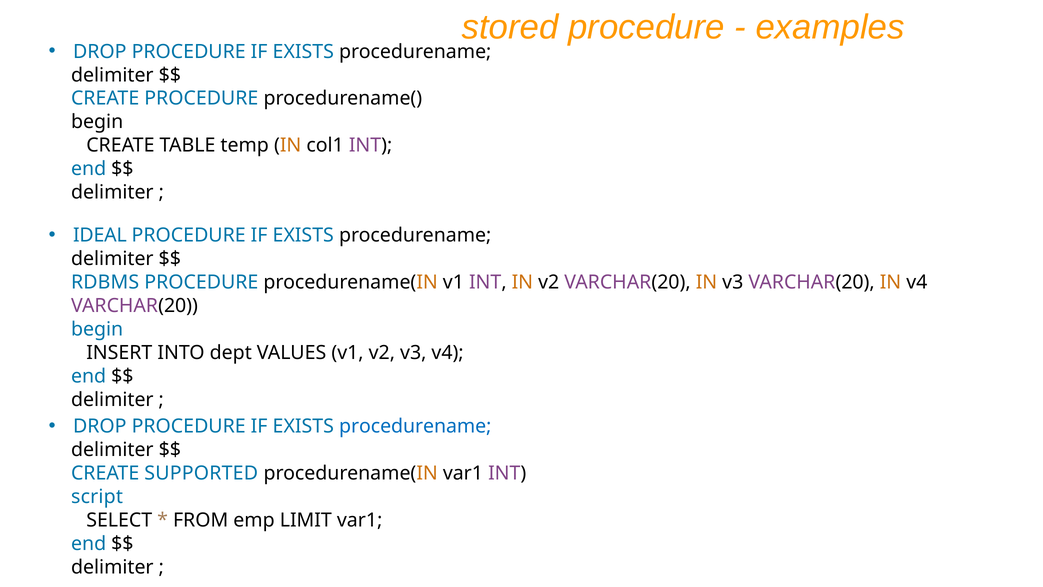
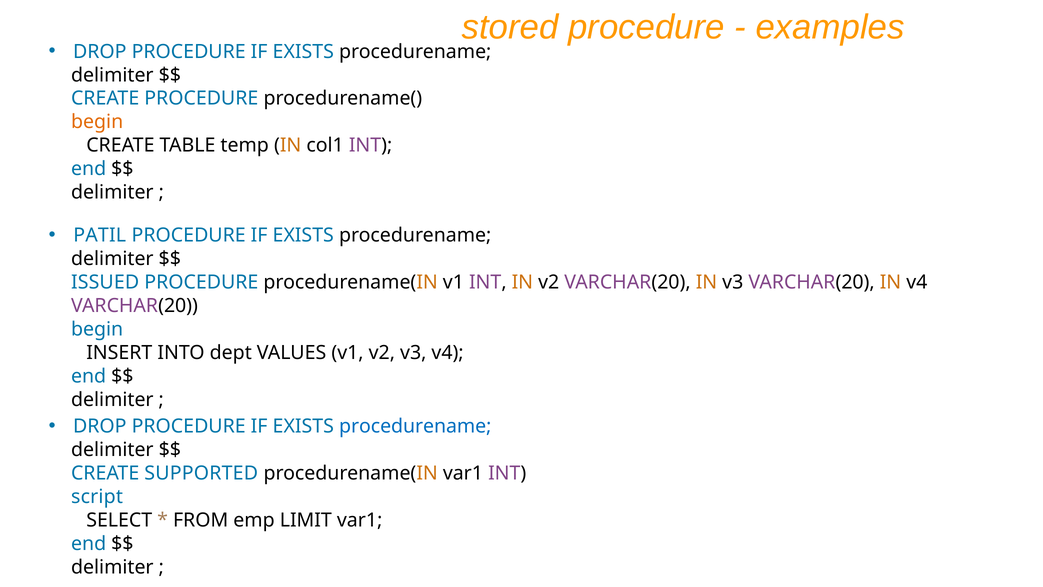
begin at (97, 122) colour: black -> orange
IDEAL: IDEAL -> PATIL
RDBMS: RDBMS -> ISSUED
